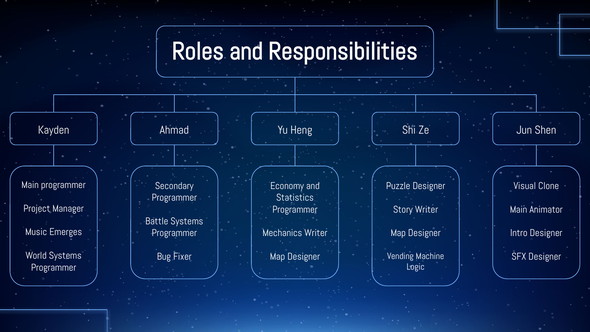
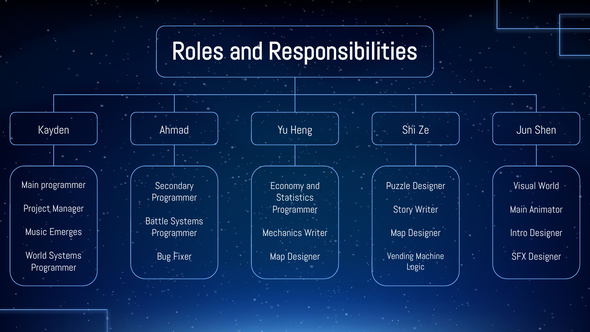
Visual Clone: Clone -> World
